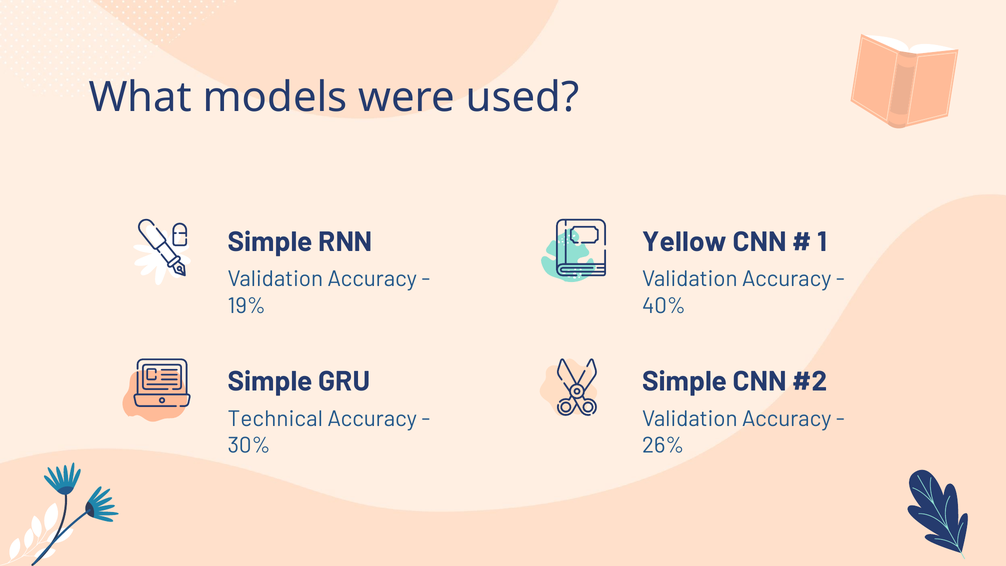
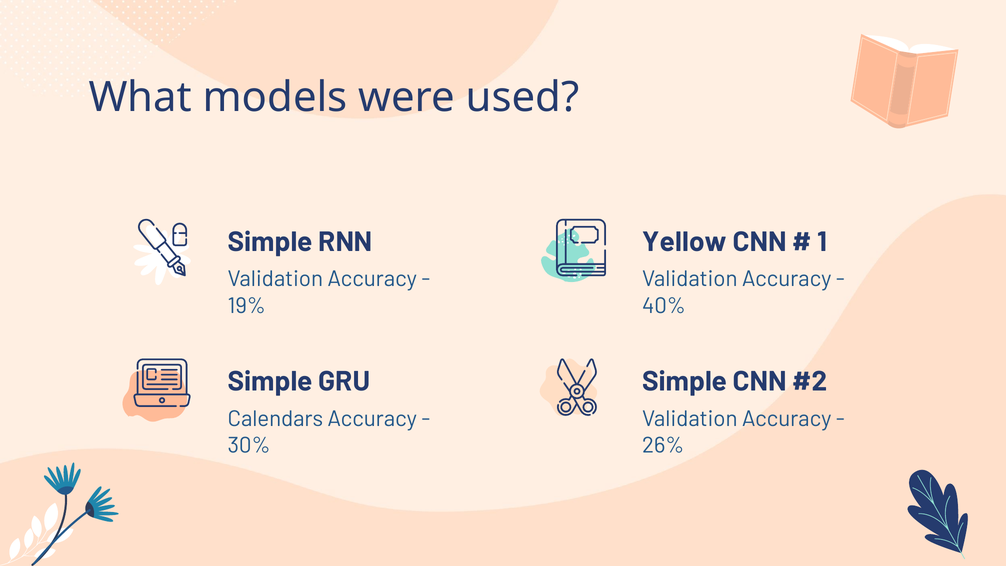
Technical: Technical -> Calendars
